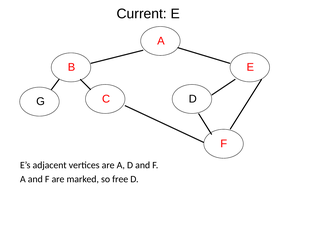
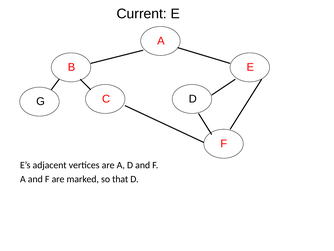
free: free -> that
